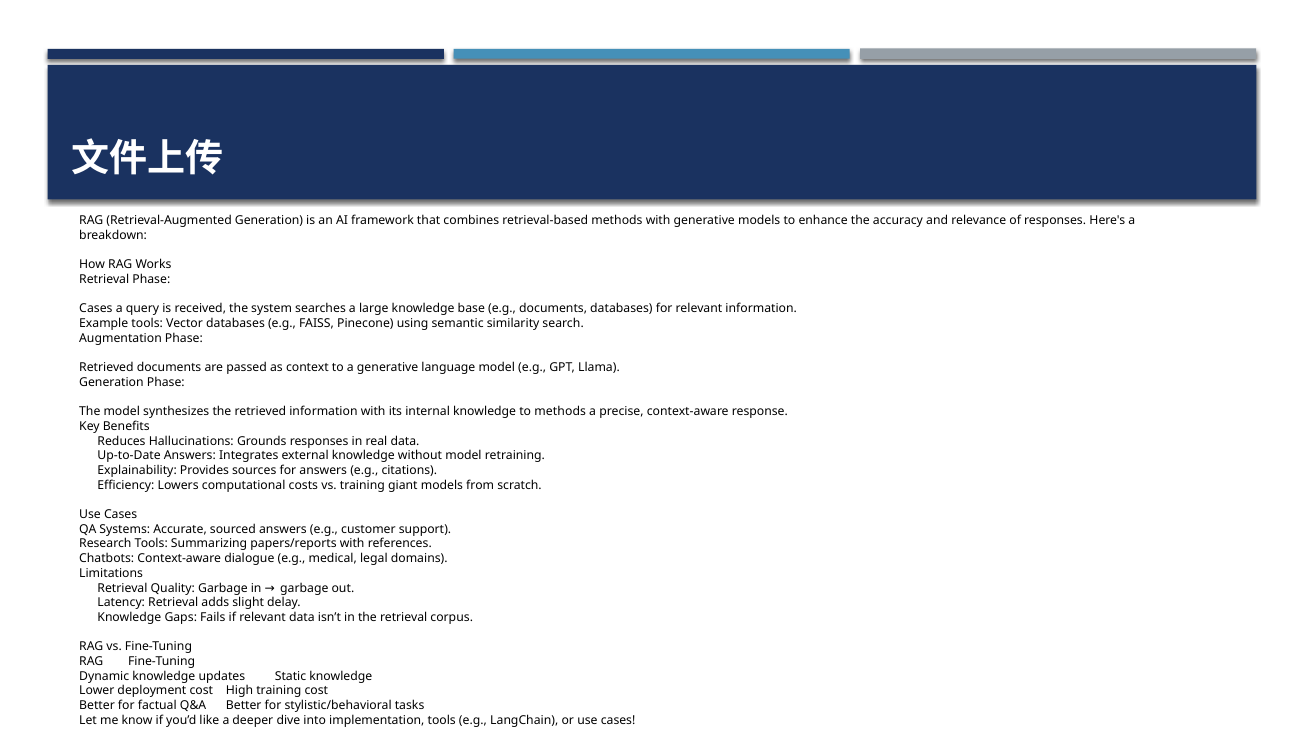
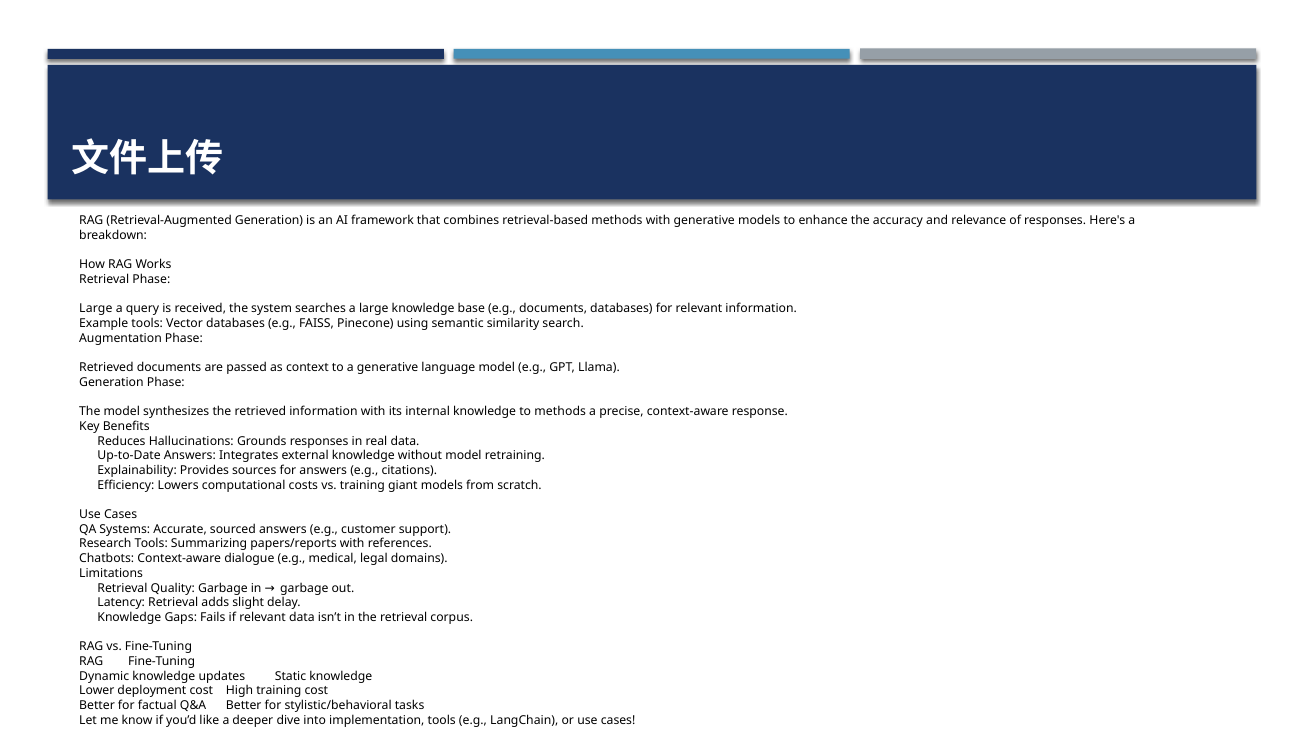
Cases at (96, 309): Cases -> Large
